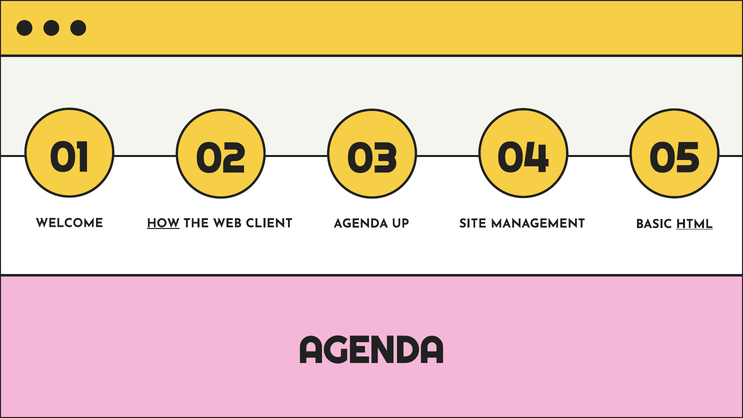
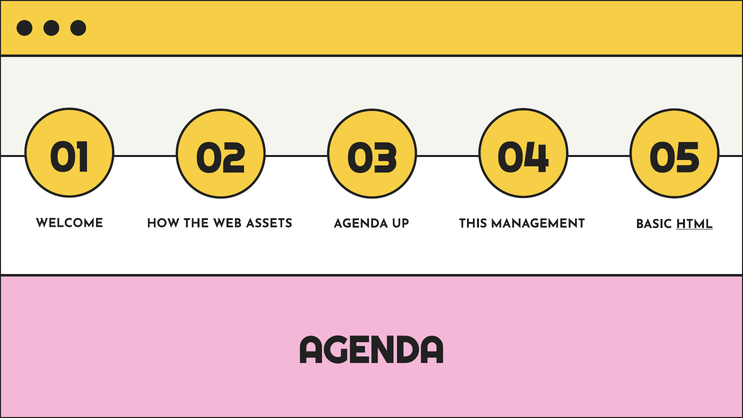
HOW underline: present -> none
CLIENT: CLIENT -> ASSETS
SITE: SITE -> THIS
